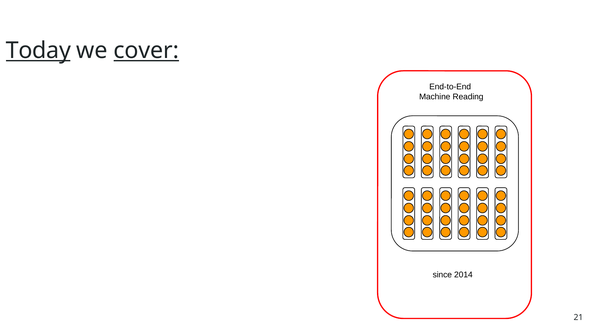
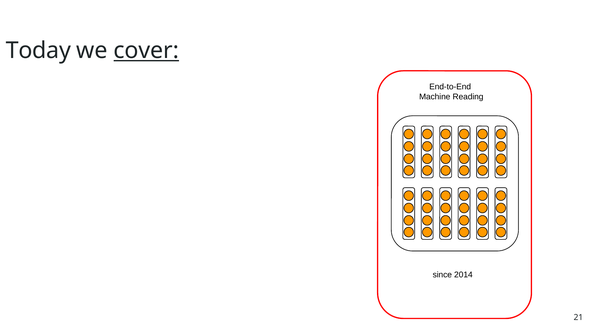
Today underline: present -> none
